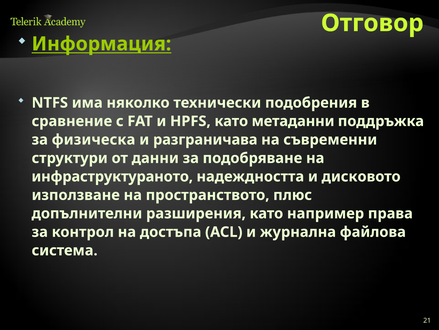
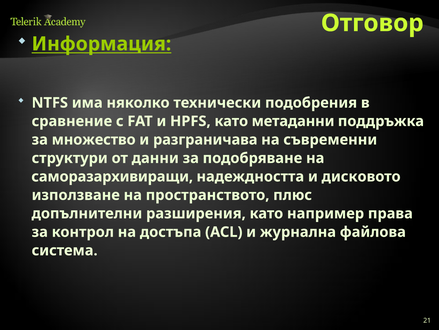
физическа: физическа -> множество
инфраструктураното: инфраструктураното -> саморазархивиращи
